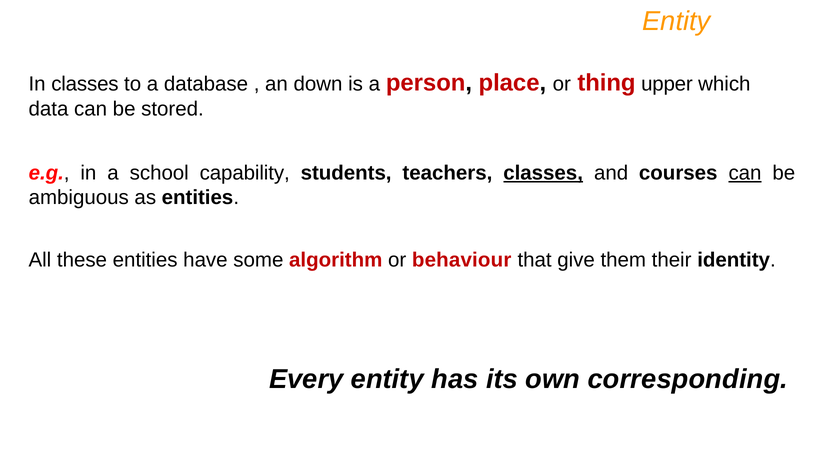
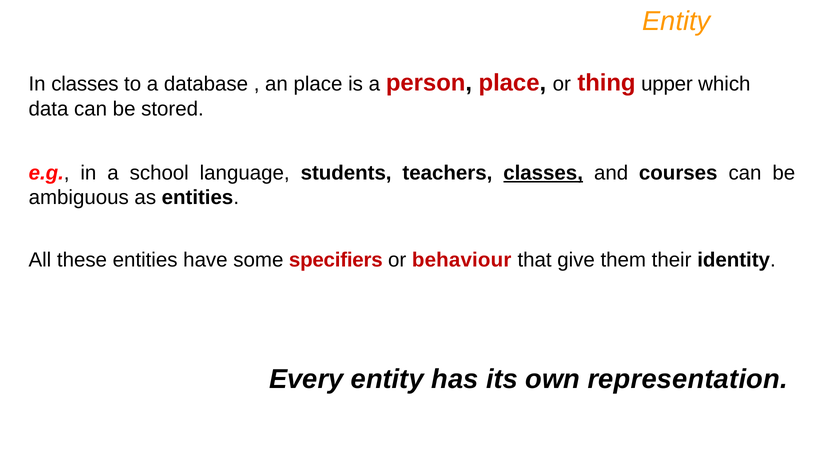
an down: down -> place
capability: capability -> language
can at (745, 173) underline: present -> none
algorithm: algorithm -> specifiers
corresponding: corresponding -> representation
